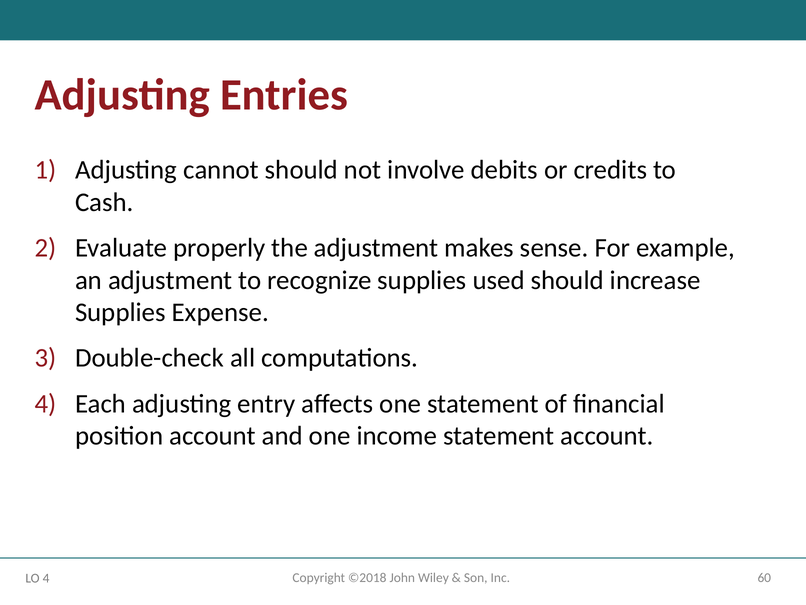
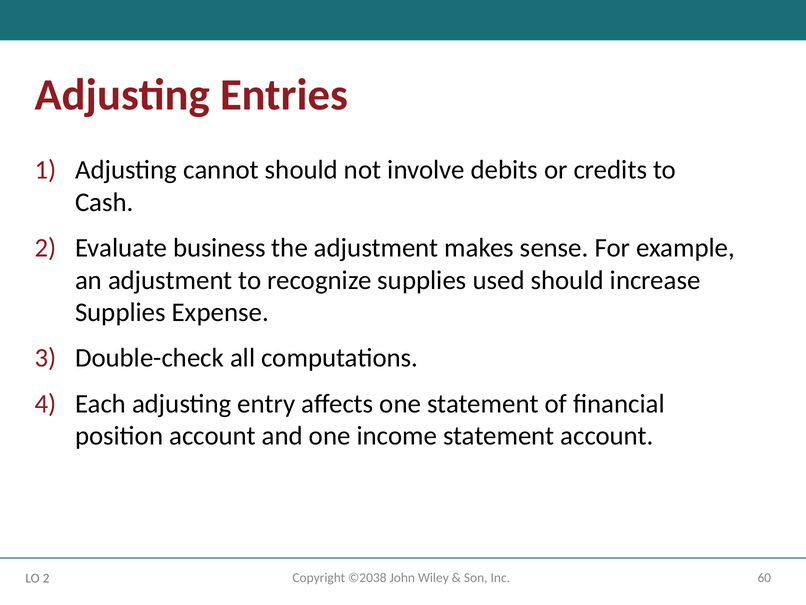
properly: properly -> business
©2018: ©2018 -> ©2038
LO 4: 4 -> 2
